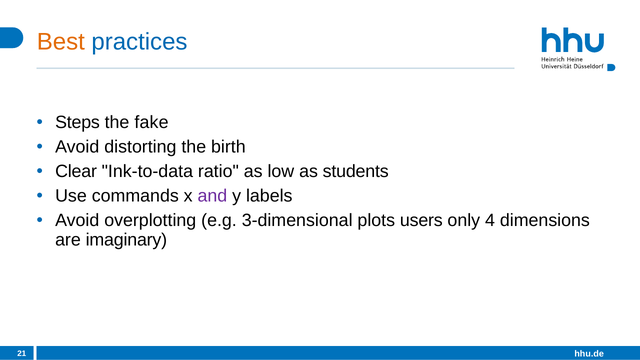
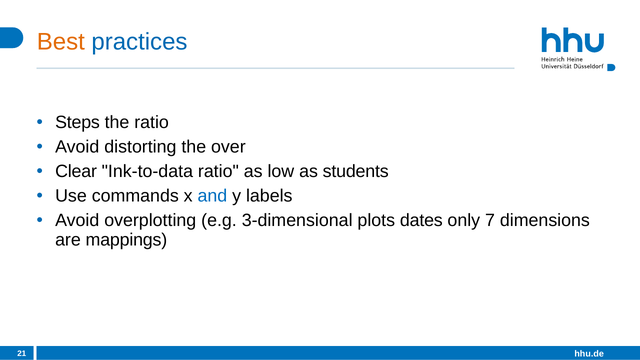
the fake: fake -> ratio
birth: birth -> over
and colour: purple -> blue
users: users -> dates
4: 4 -> 7
imaginary: imaginary -> mappings
